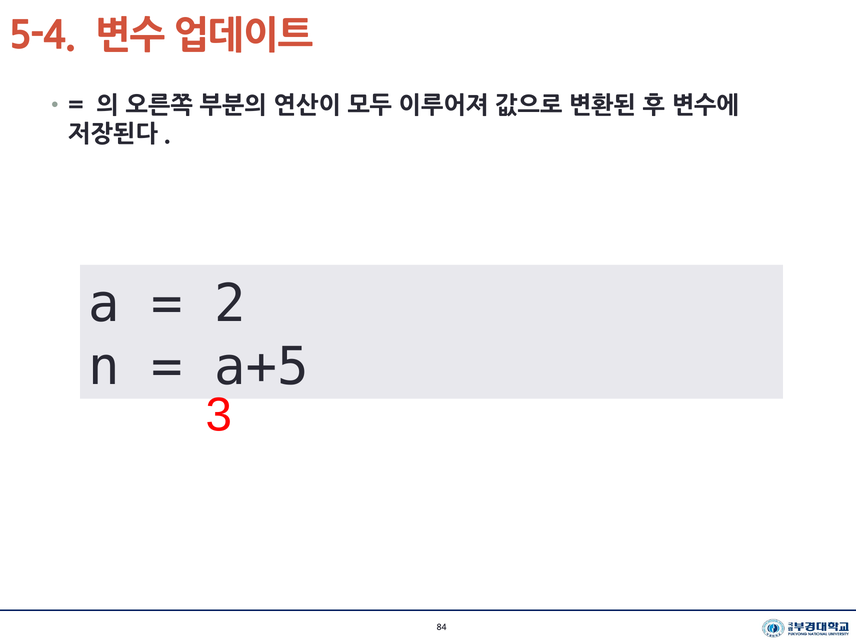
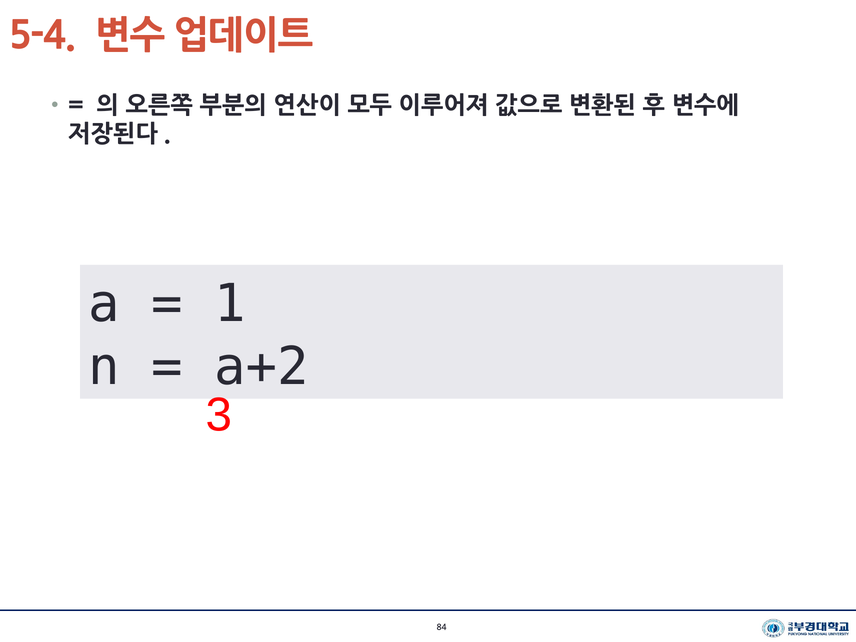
2: 2 -> 1
a+5: a+5 -> a+2
